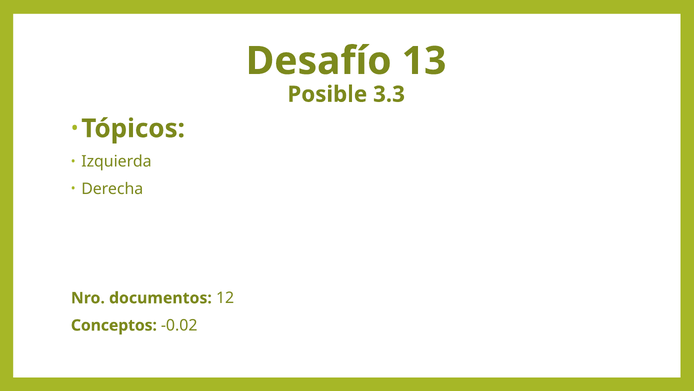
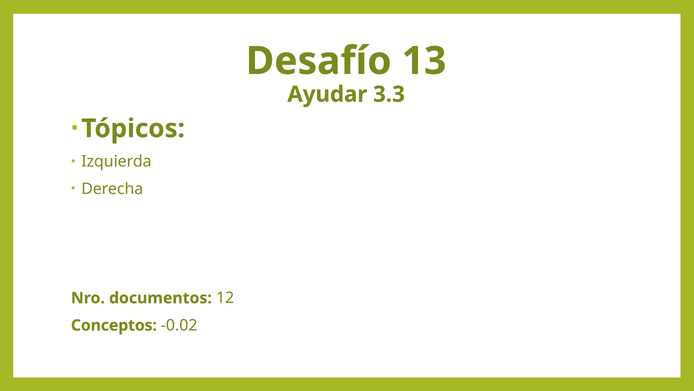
Posible: Posible -> Ayudar
